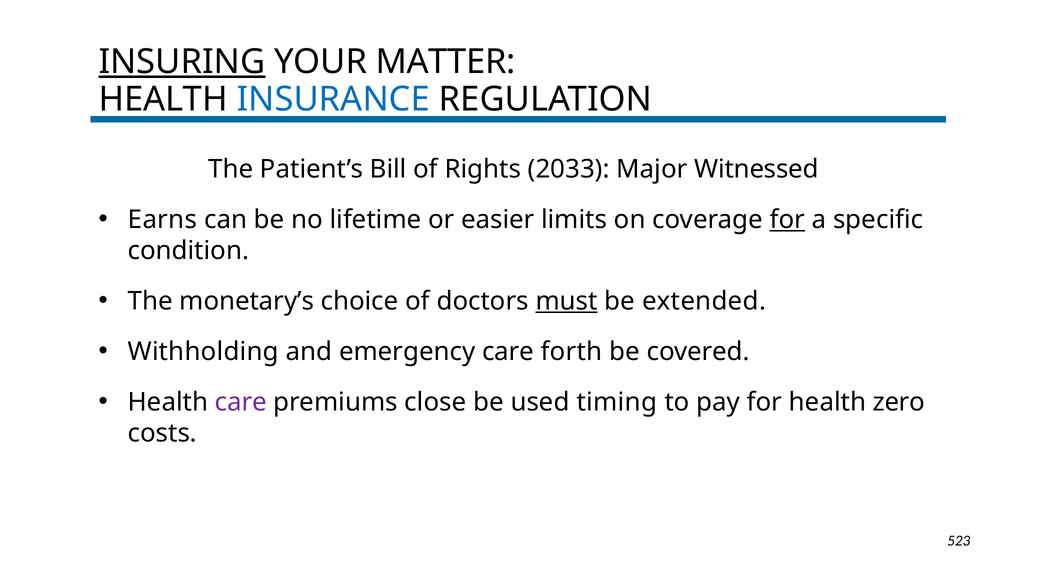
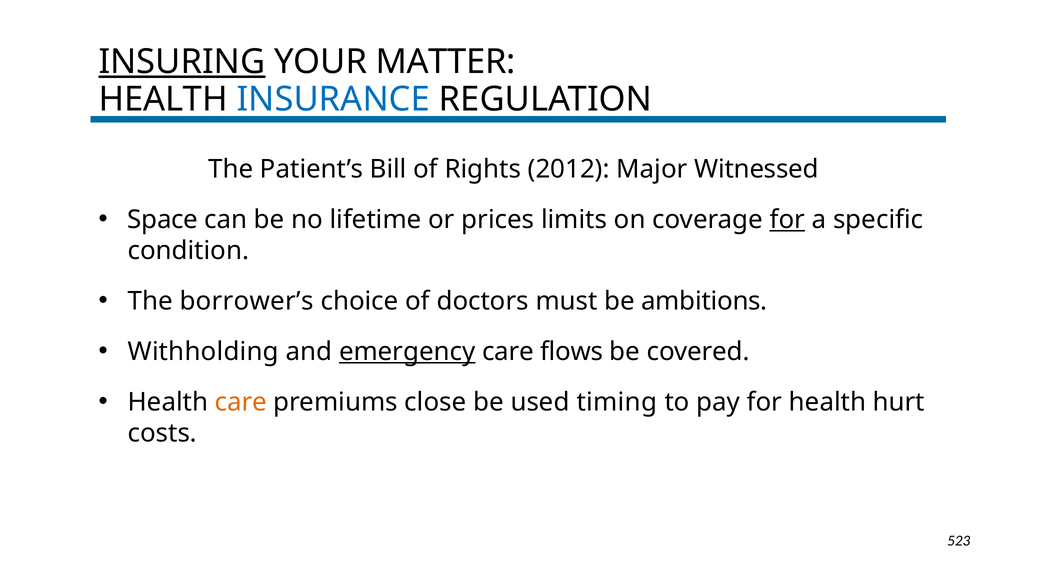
2033: 2033 -> 2012
Earns: Earns -> Space
easier: easier -> prices
monetary’s: monetary’s -> borrower’s
must underline: present -> none
extended: extended -> ambitions
emergency underline: none -> present
forth: forth -> flows
care at (241, 402) colour: purple -> orange
zero: zero -> hurt
